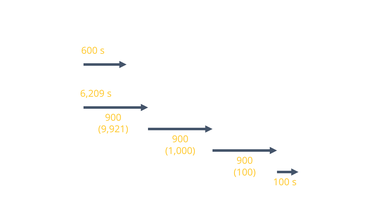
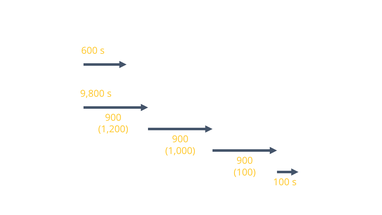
6,209: 6,209 -> 9,800
9,921: 9,921 -> 1,200
